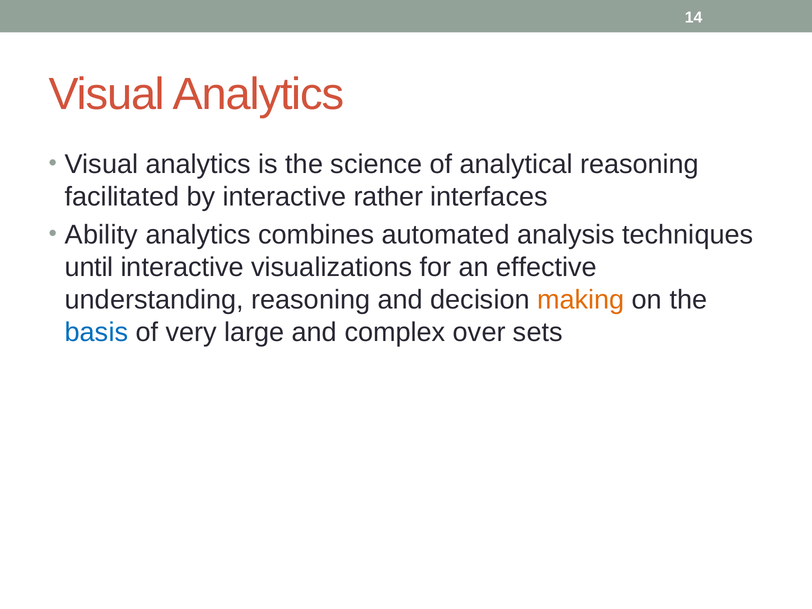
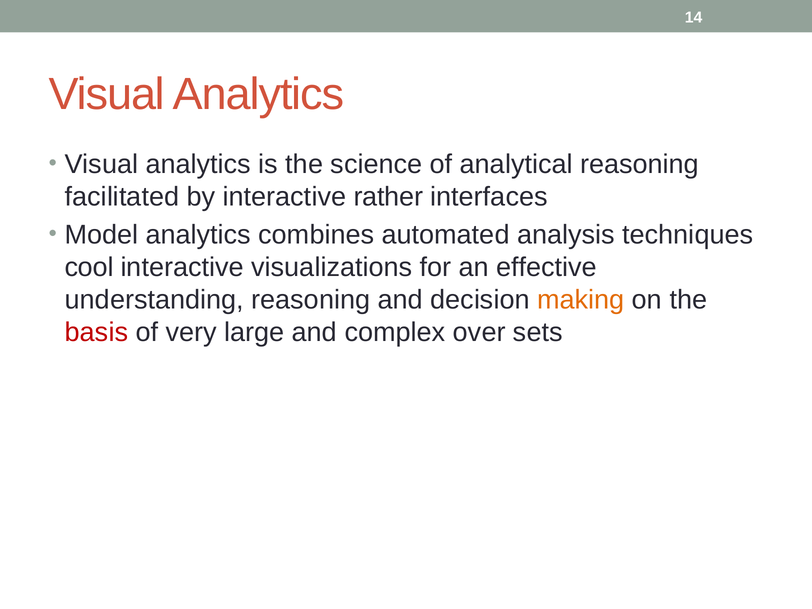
Ability: Ability -> Model
until: until -> cool
basis colour: blue -> red
